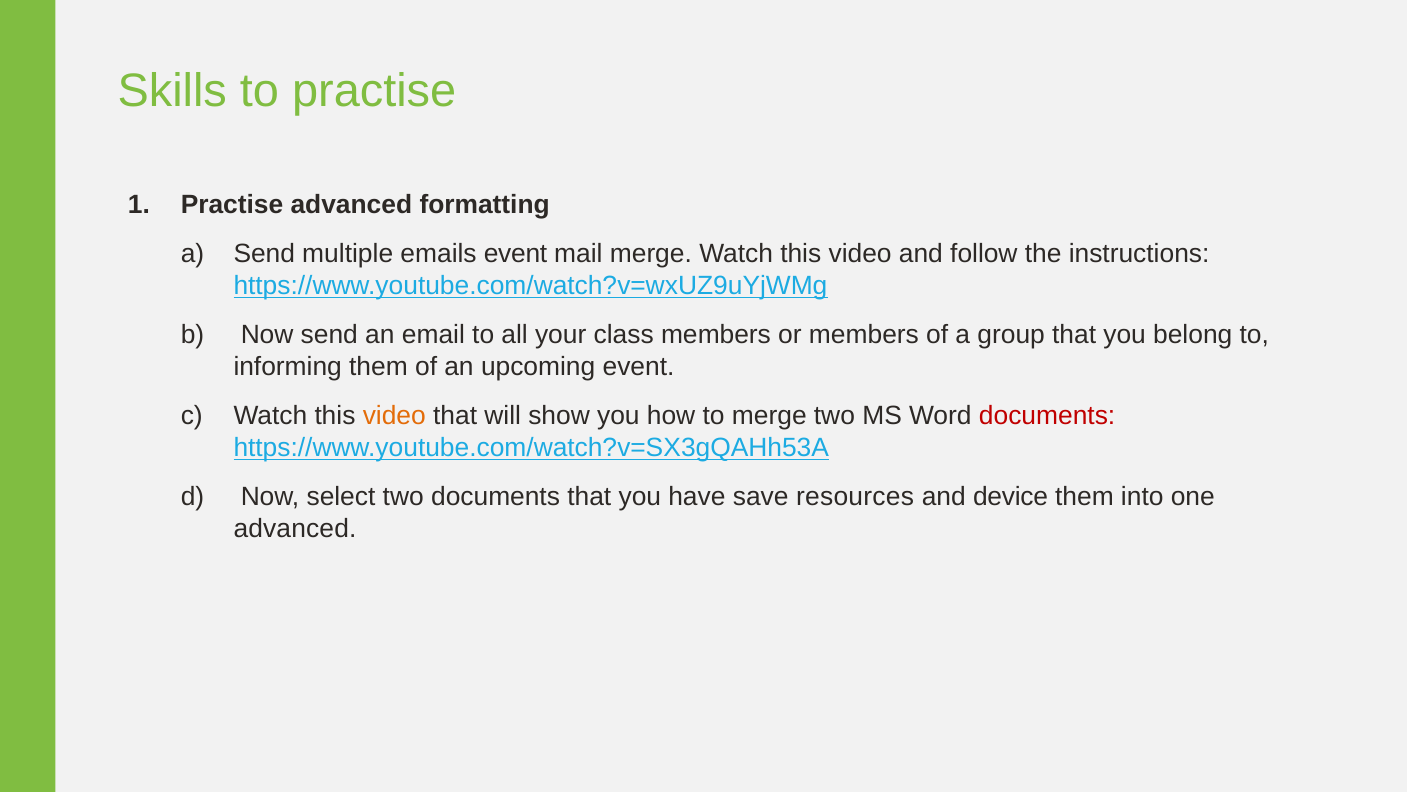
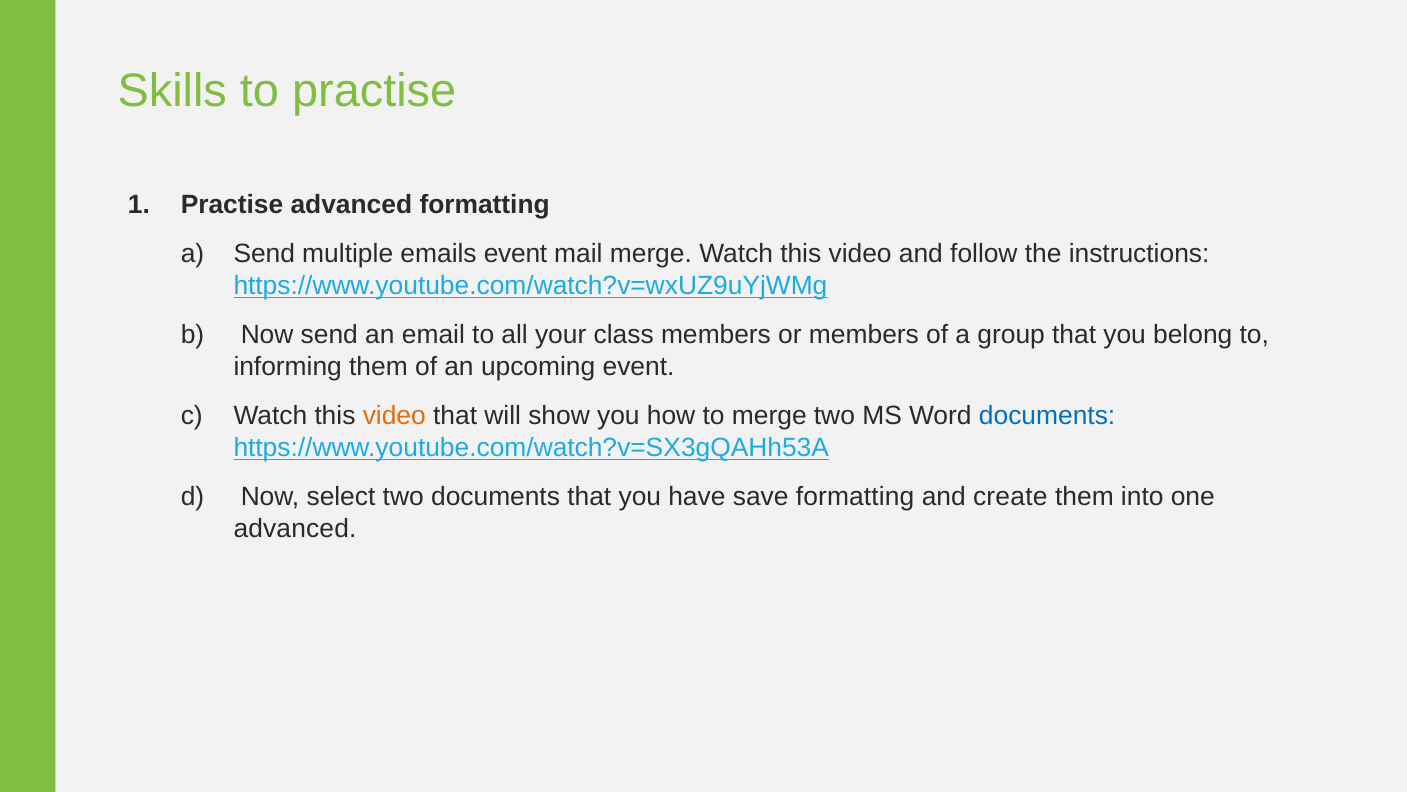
documents at (1047, 416) colour: red -> blue
save resources: resources -> formatting
device: device -> create
